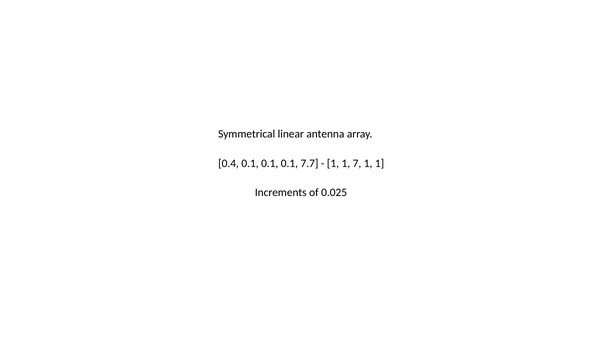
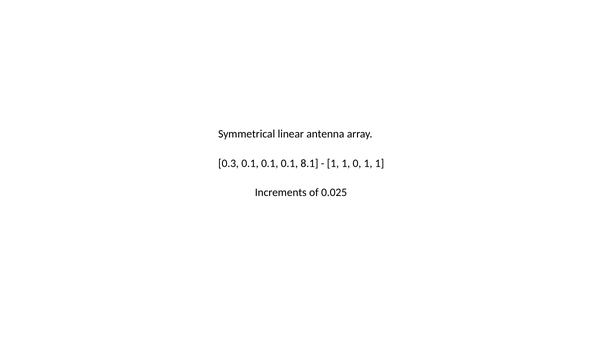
0.4: 0.4 -> 0.3
7.7: 7.7 -> 8.1
7: 7 -> 0
